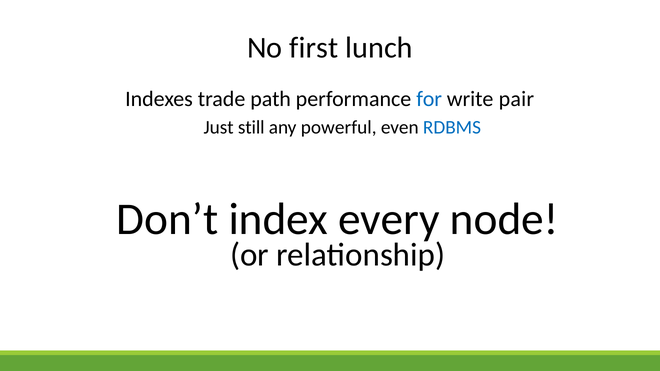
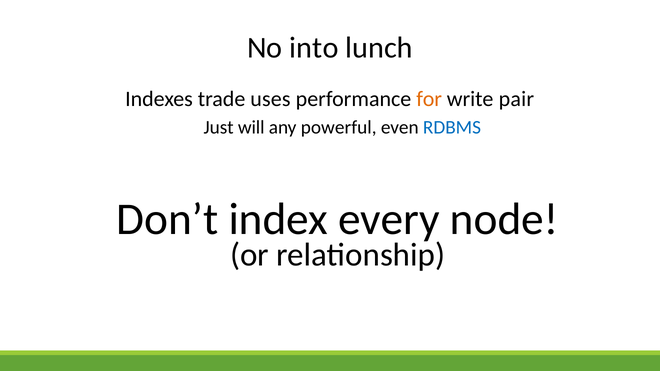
first: first -> into
path: path -> uses
for colour: blue -> orange
still: still -> will
